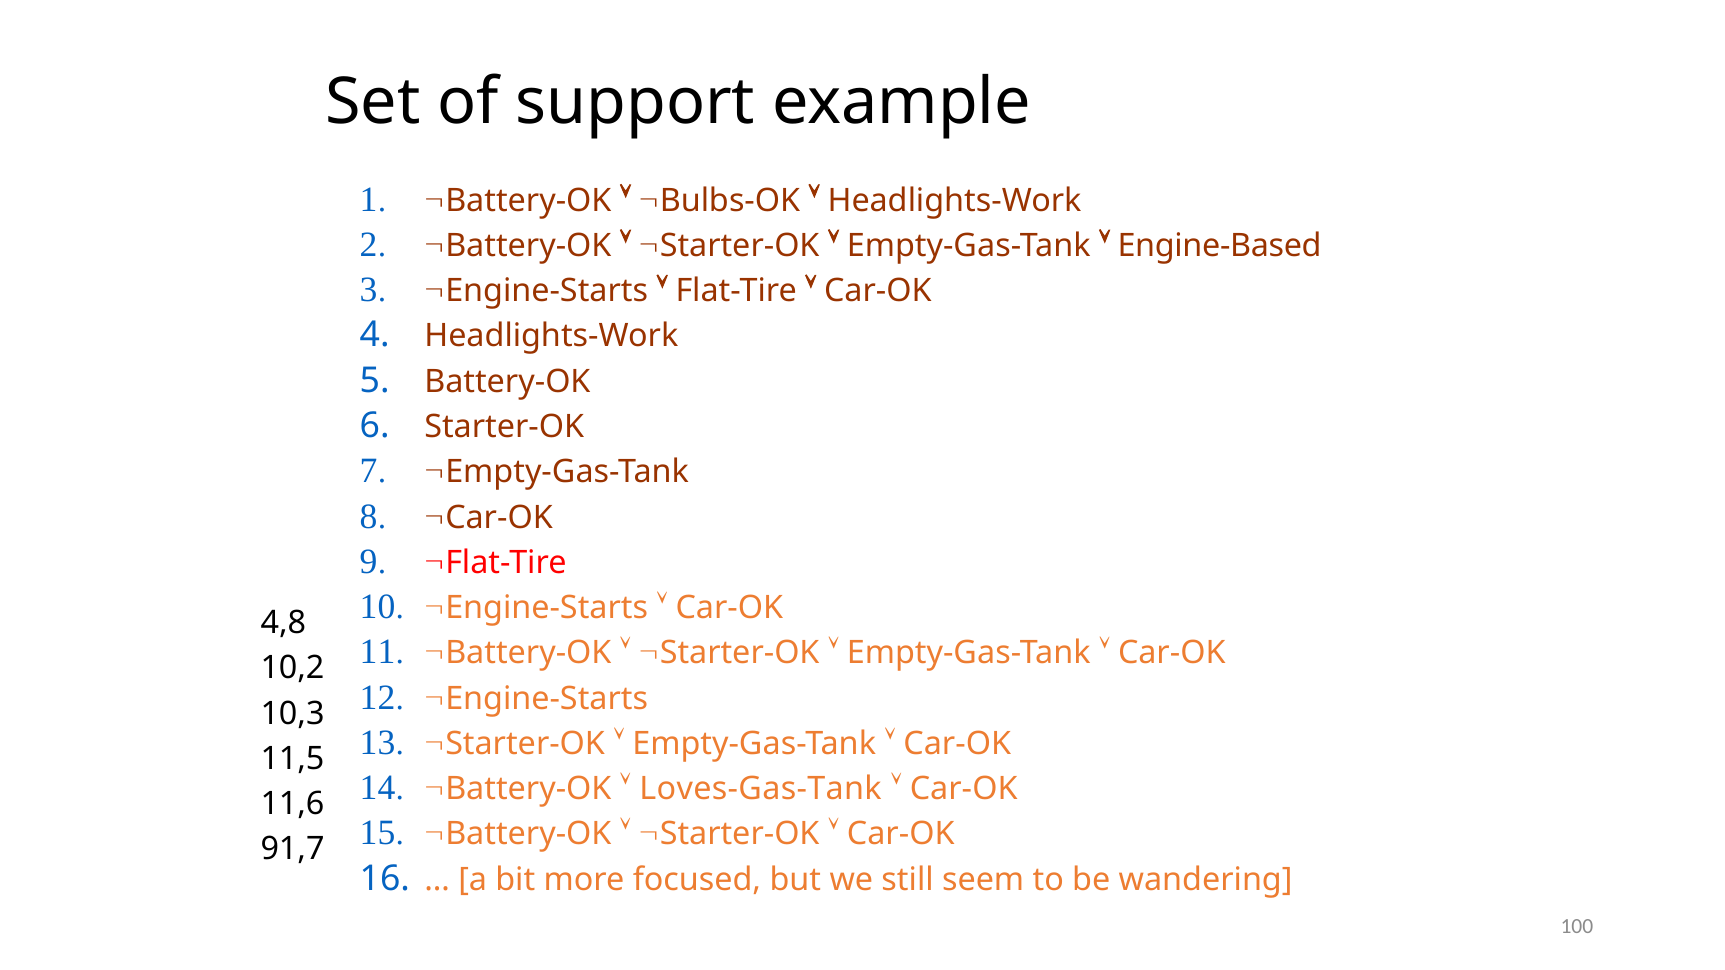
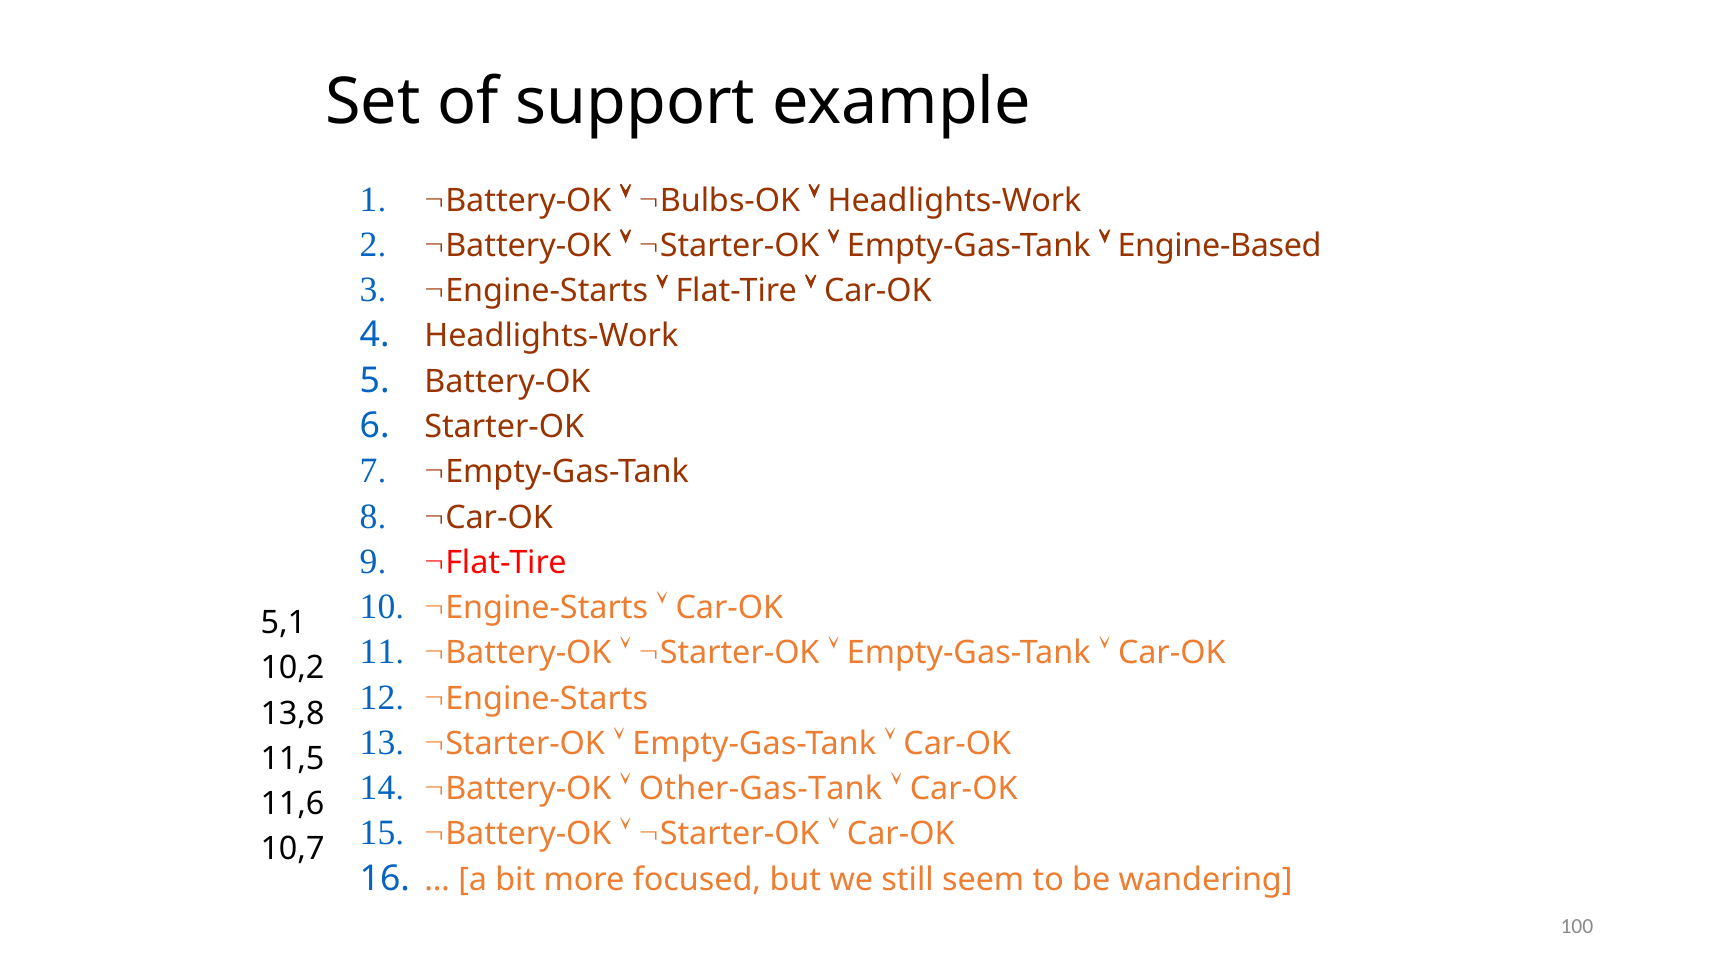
4,8: 4,8 -> 5,1
10,3: 10,3 -> 13,8
Loves-Gas-Tank: Loves-Gas-Tank -> Other-Gas-Tank
91,7: 91,7 -> 10,7
